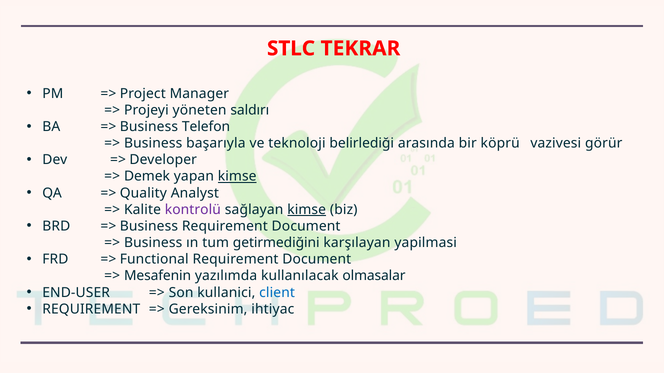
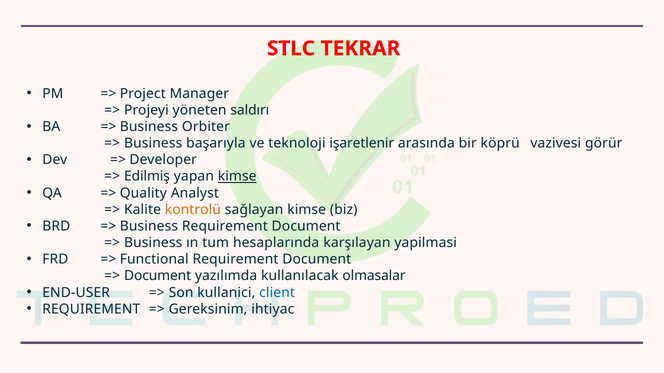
Telefon: Telefon -> Orbiter
belirlediği: belirlediği -> işaretlenir
Demek: Demek -> Edilmiş
kontrolü colour: purple -> orange
kimse at (307, 210) underline: present -> none
getirmediğini: getirmediğini -> hesaplarında
Mesafenin at (158, 276): Mesafenin -> Document
